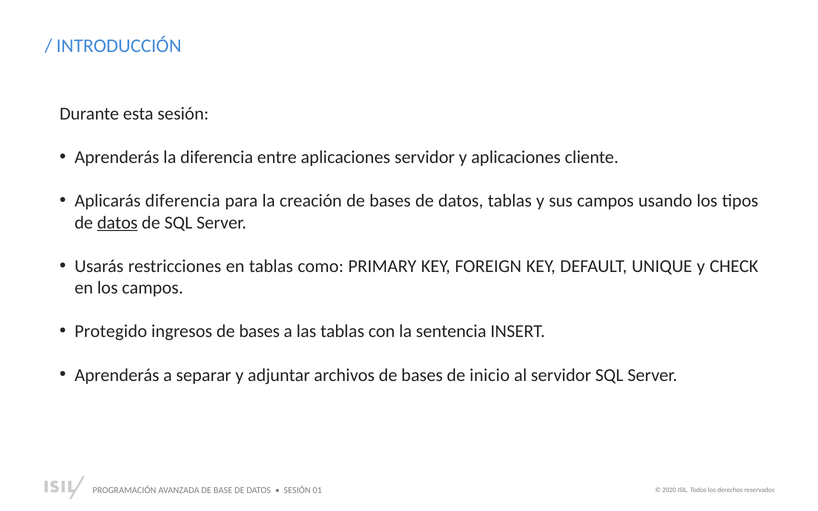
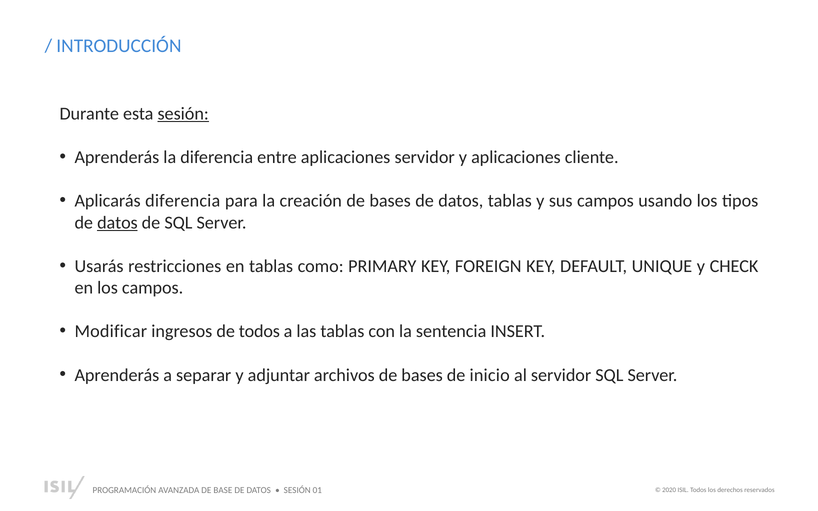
sesión at (183, 114) underline: none -> present
Protegido: Protegido -> Modificar
ingresos de bases: bases -> todos
